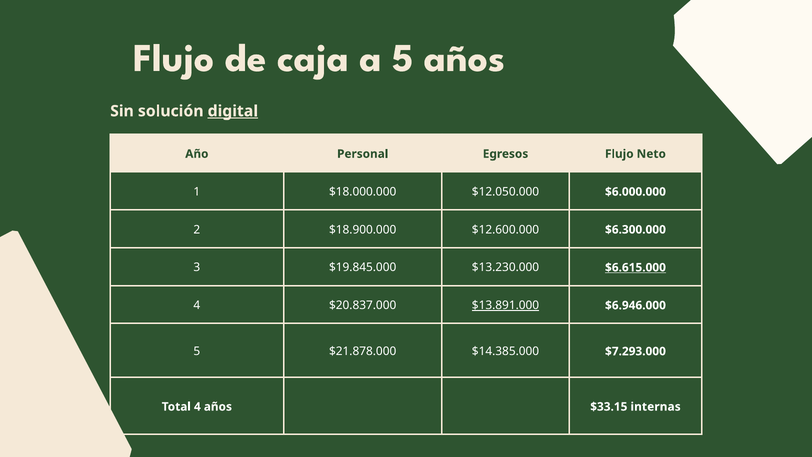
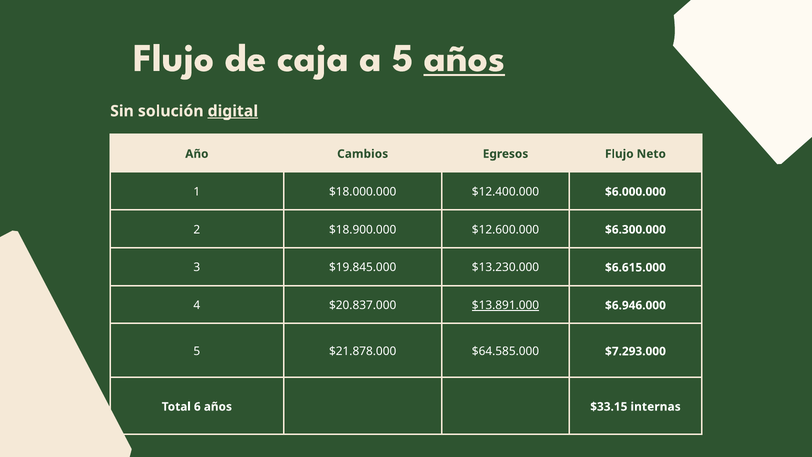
años at (464, 58) underline: none -> present
Personal: Personal -> Cambios
$12.050.000: $12.050.000 -> $12.400.000
$6.615.000 underline: present -> none
$14.385.000: $14.385.000 -> $64.585.000
Total 4: 4 -> 6
